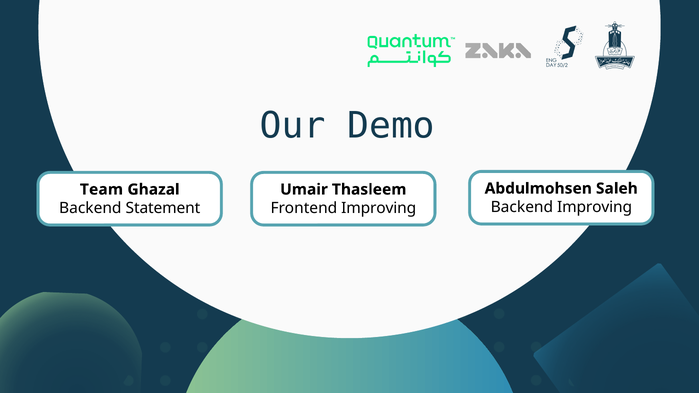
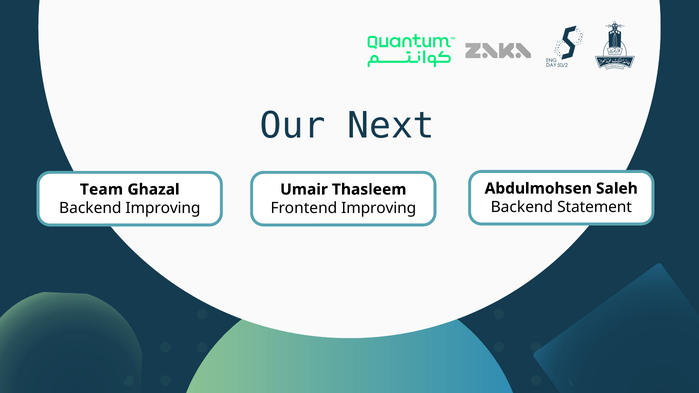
Demo: Demo -> Next
Backend Improving: Improving -> Statement
Backend Statement: Statement -> Improving
